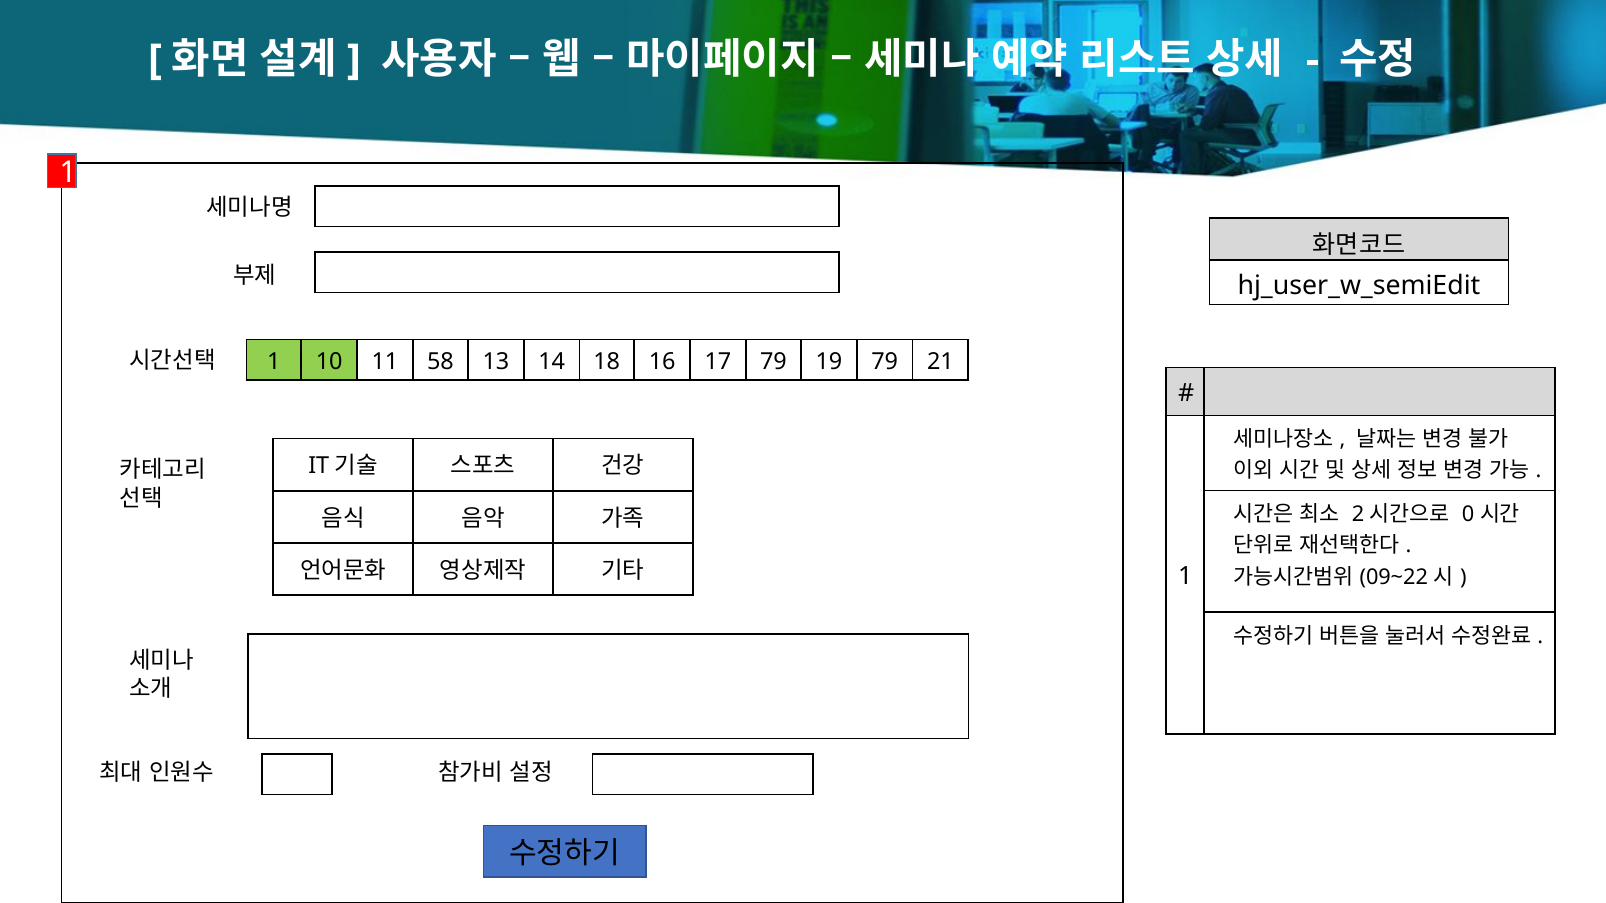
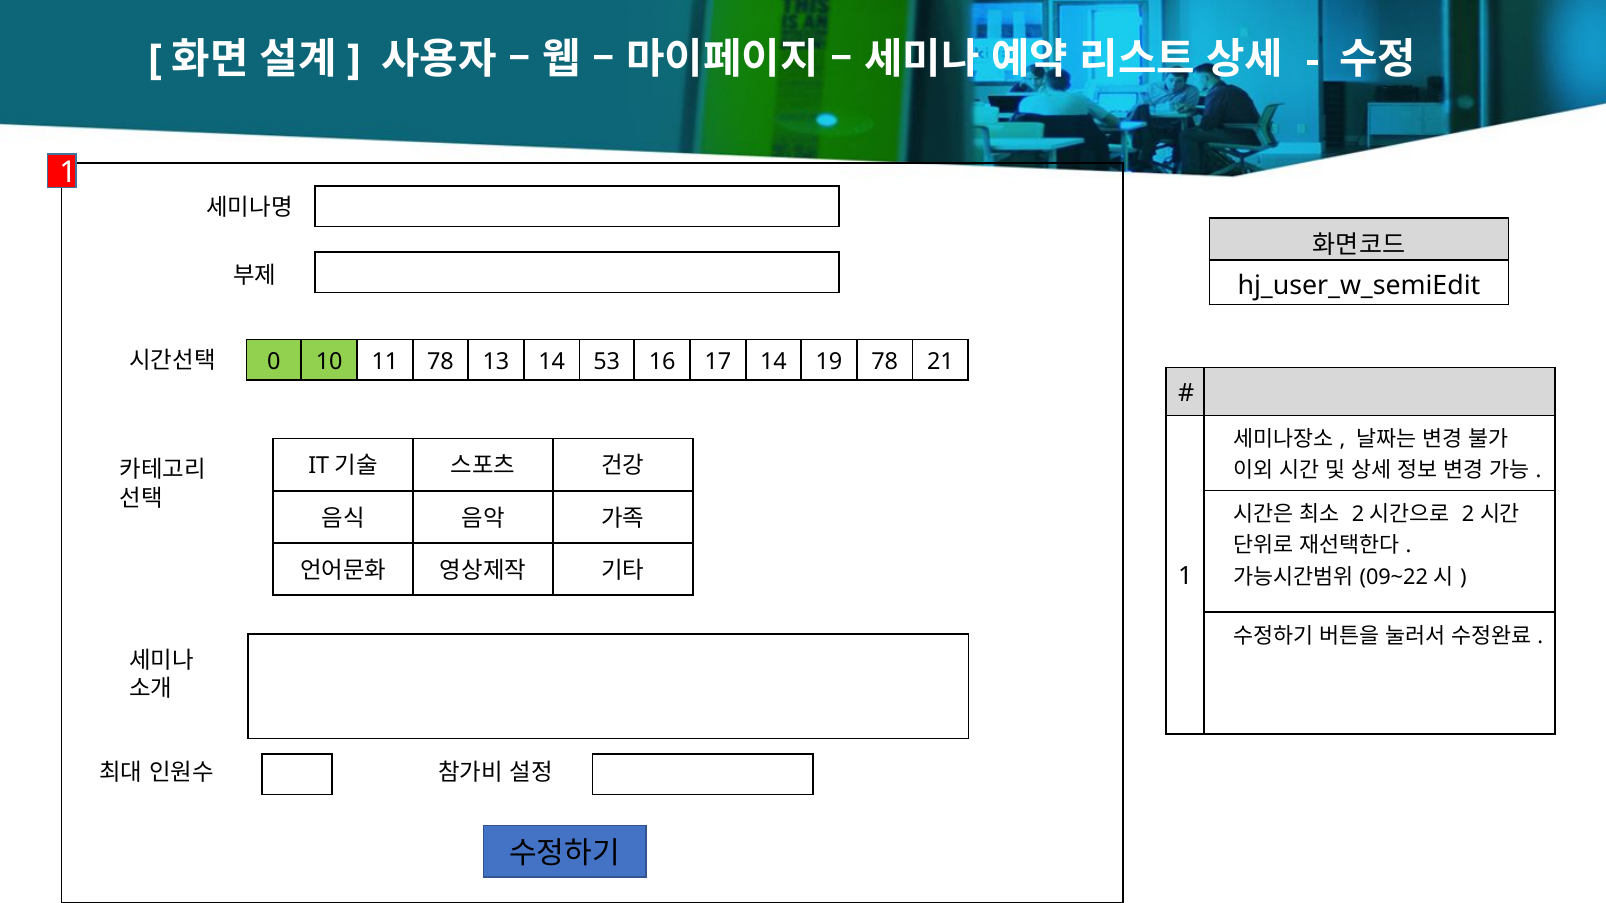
1 at (274, 362): 1 -> 0
11 58: 58 -> 78
18: 18 -> 53
17 79: 79 -> 14
19 79: 79 -> 78
0 at (1468, 514): 0 -> 2
